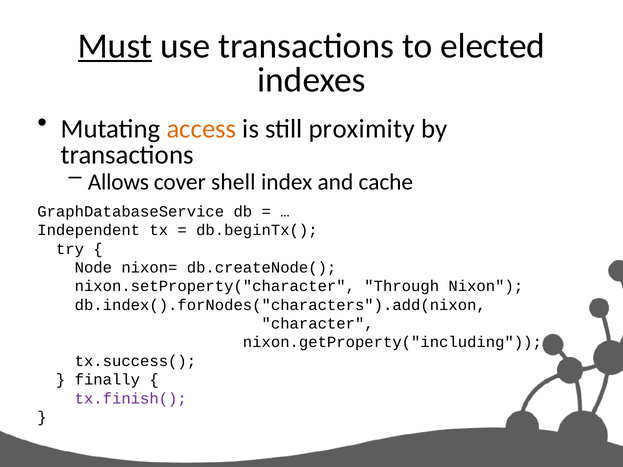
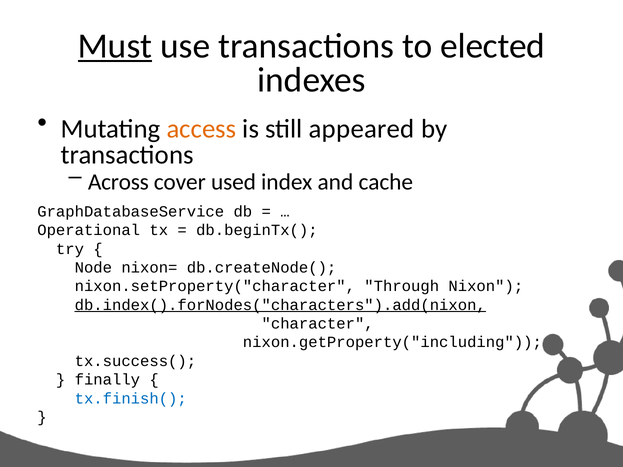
proximity: proximity -> appeared
Allows: Allows -> Across
shell: shell -> used
Independent: Independent -> Operational
db.index().forNodes("characters").add(nixon underline: none -> present
tx.finish( colour: purple -> blue
